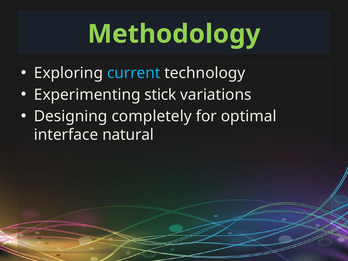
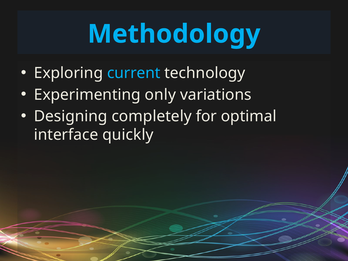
Methodology colour: light green -> light blue
stick: stick -> only
natural: natural -> quickly
